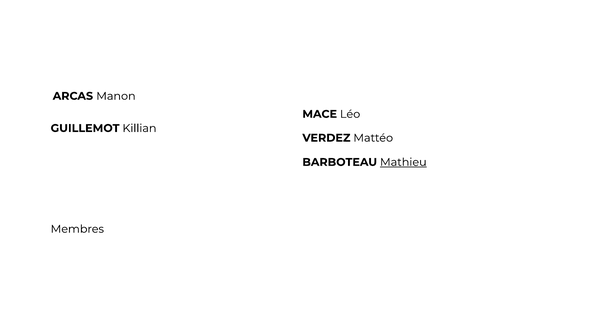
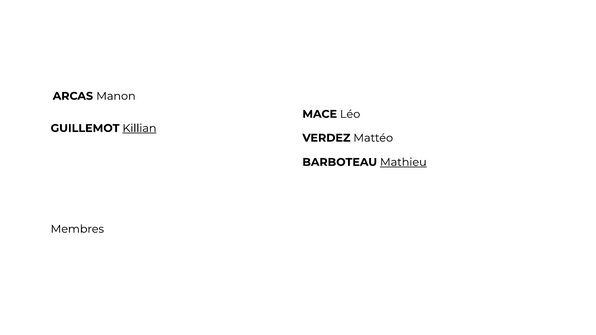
Killian underline: none -> present
